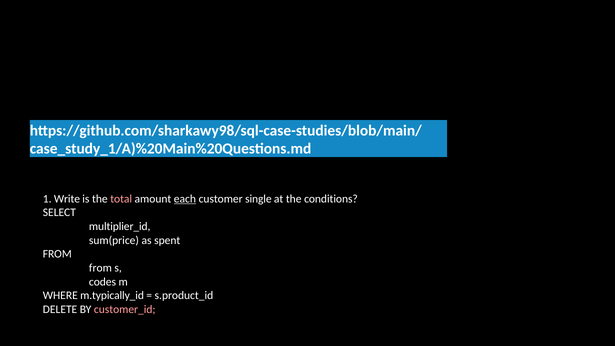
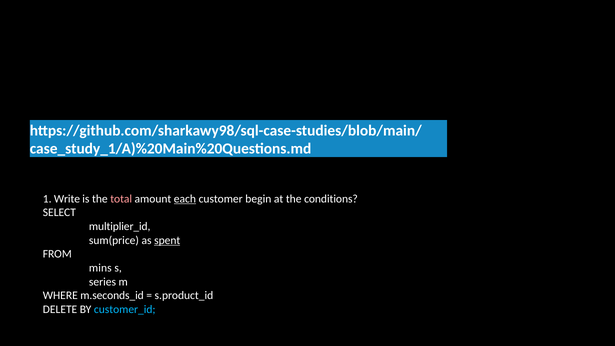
single: single -> begin
spent underline: none -> present
from at (100, 268): from -> mins
codes: codes -> series
m.typically_id: m.typically_id -> m.seconds_id
customer_id colour: pink -> light blue
